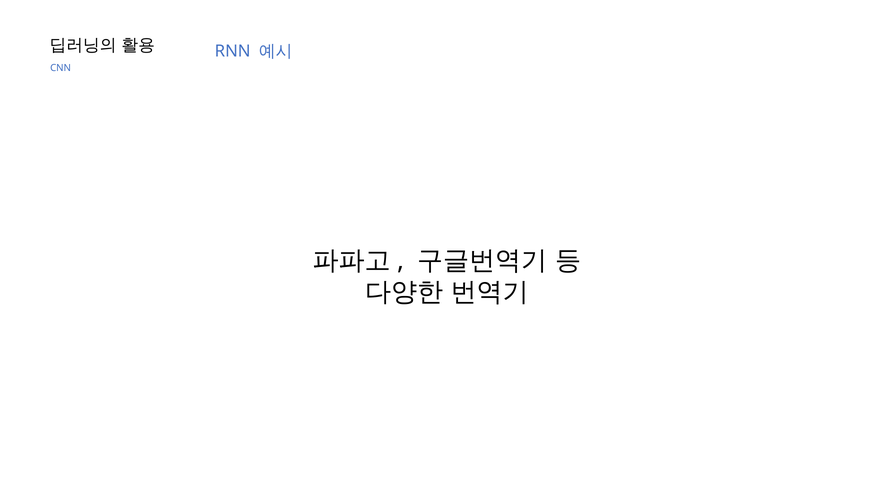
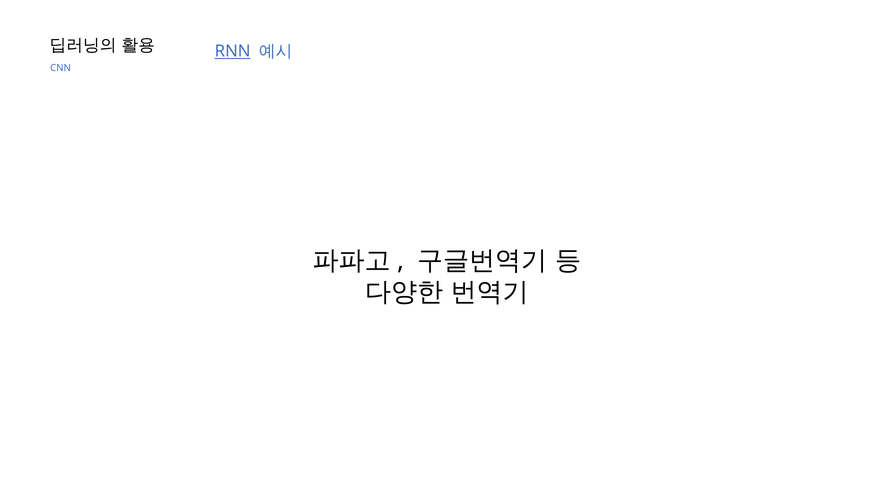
RNN underline: none -> present
